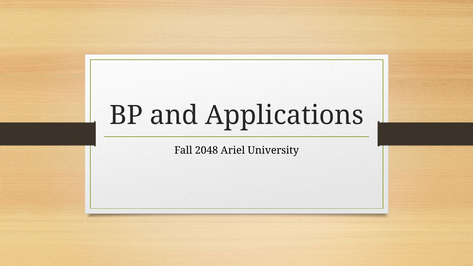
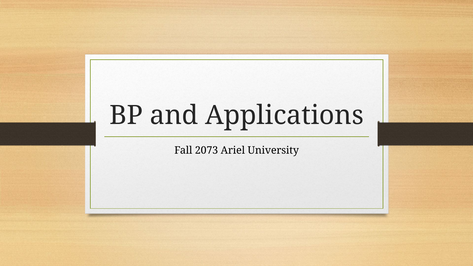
2048: 2048 -> 2073
